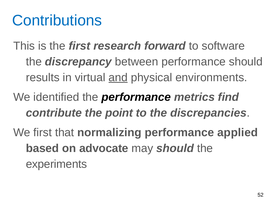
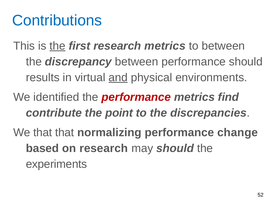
the at (57, 46) underline: none -> present
research forward: forward -> metrics
to software: software -> between
performance at (136, 97) colour: black -> red
We first: first -> that
applied: applied -> change
on advocate: advocate -> research
